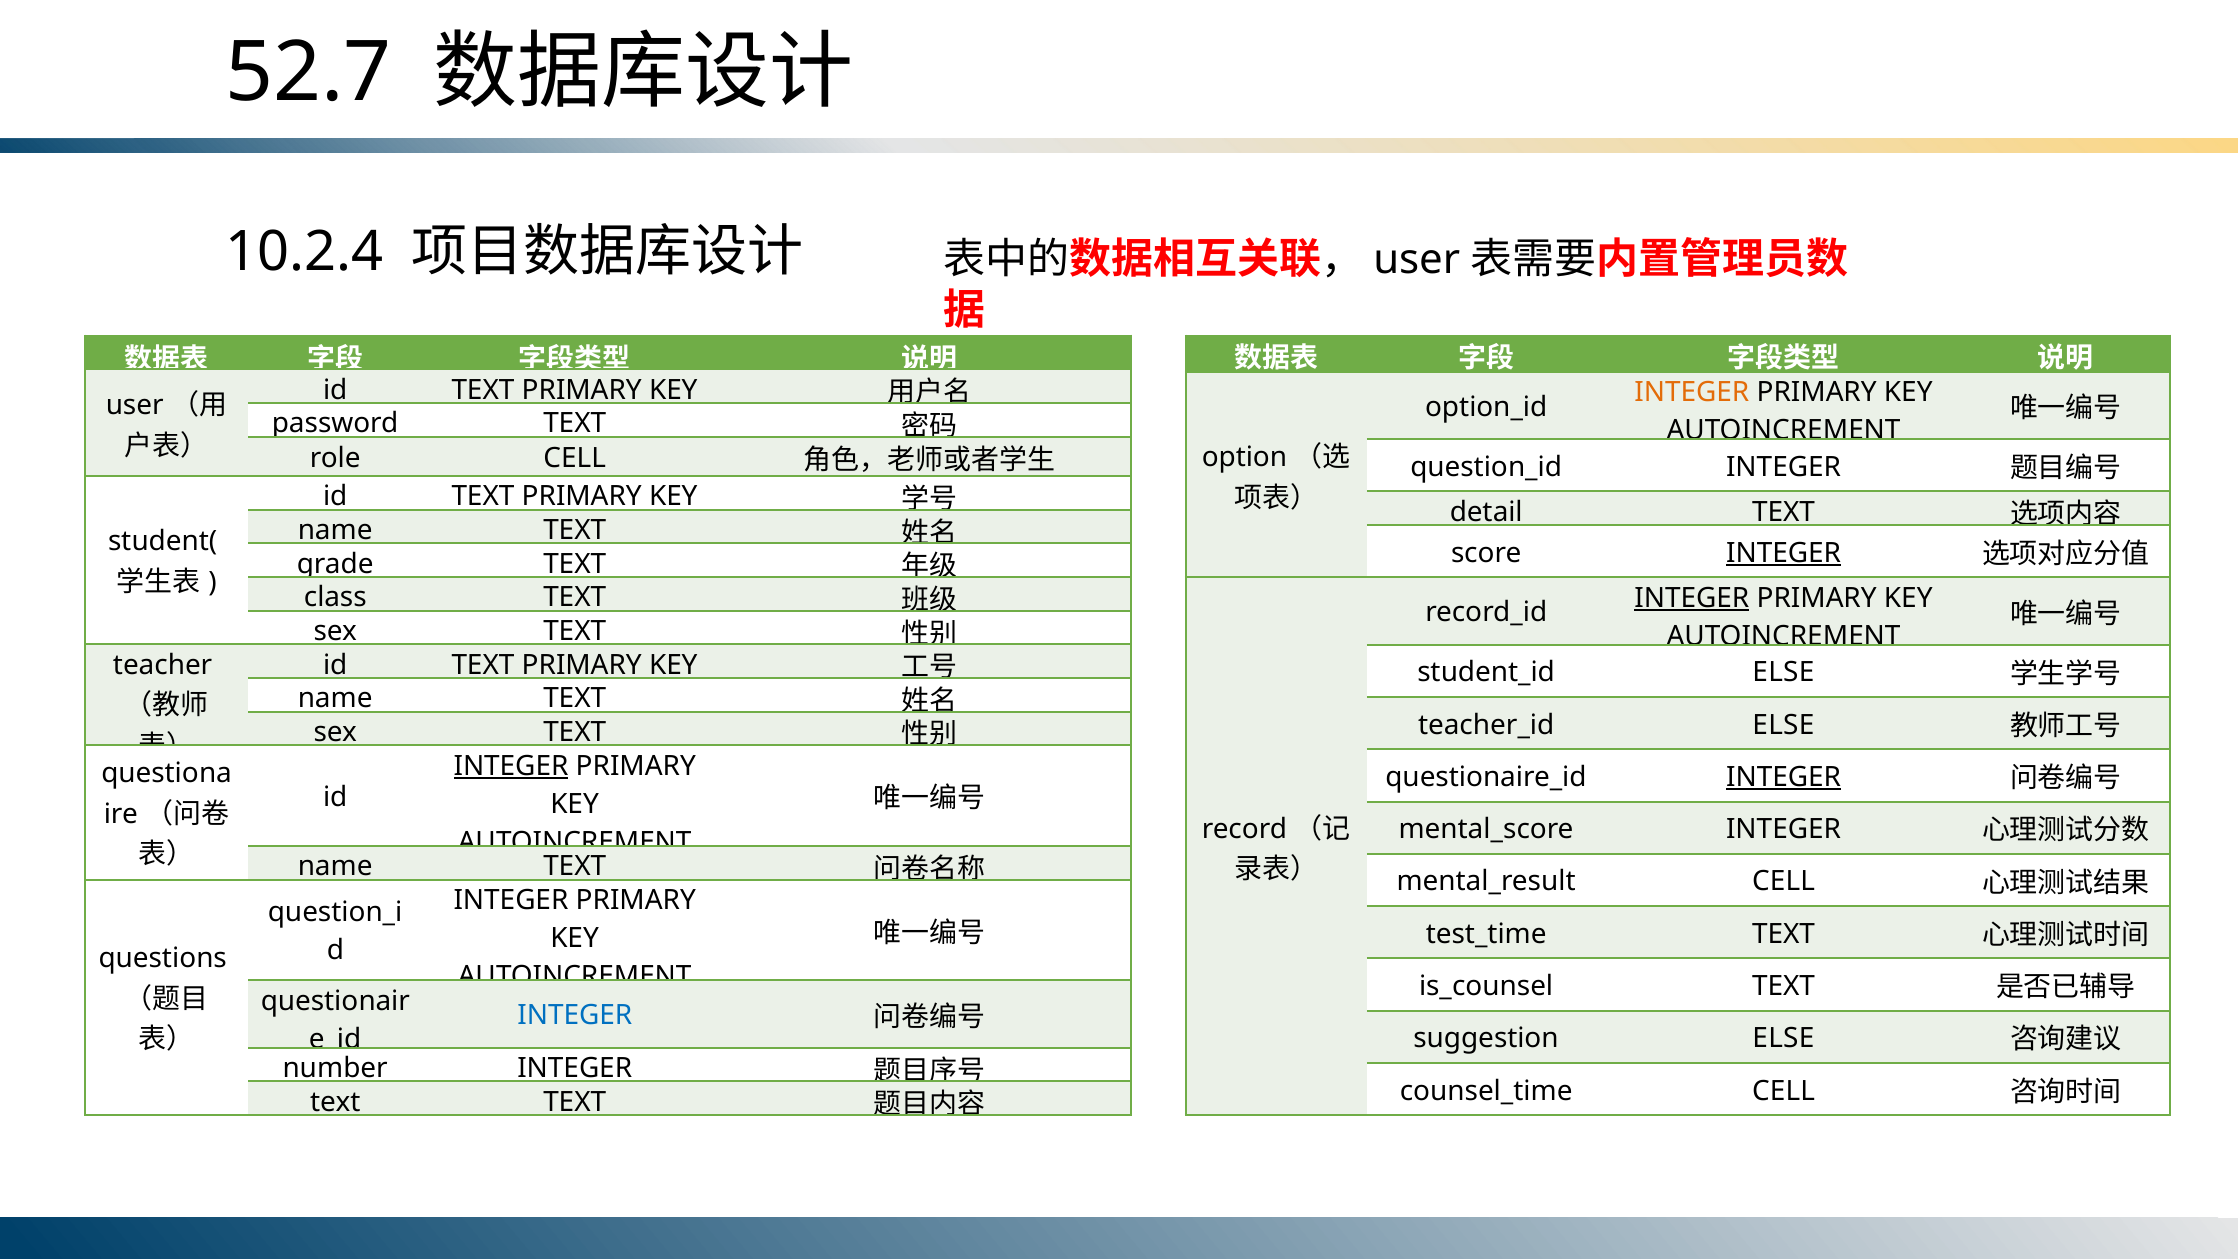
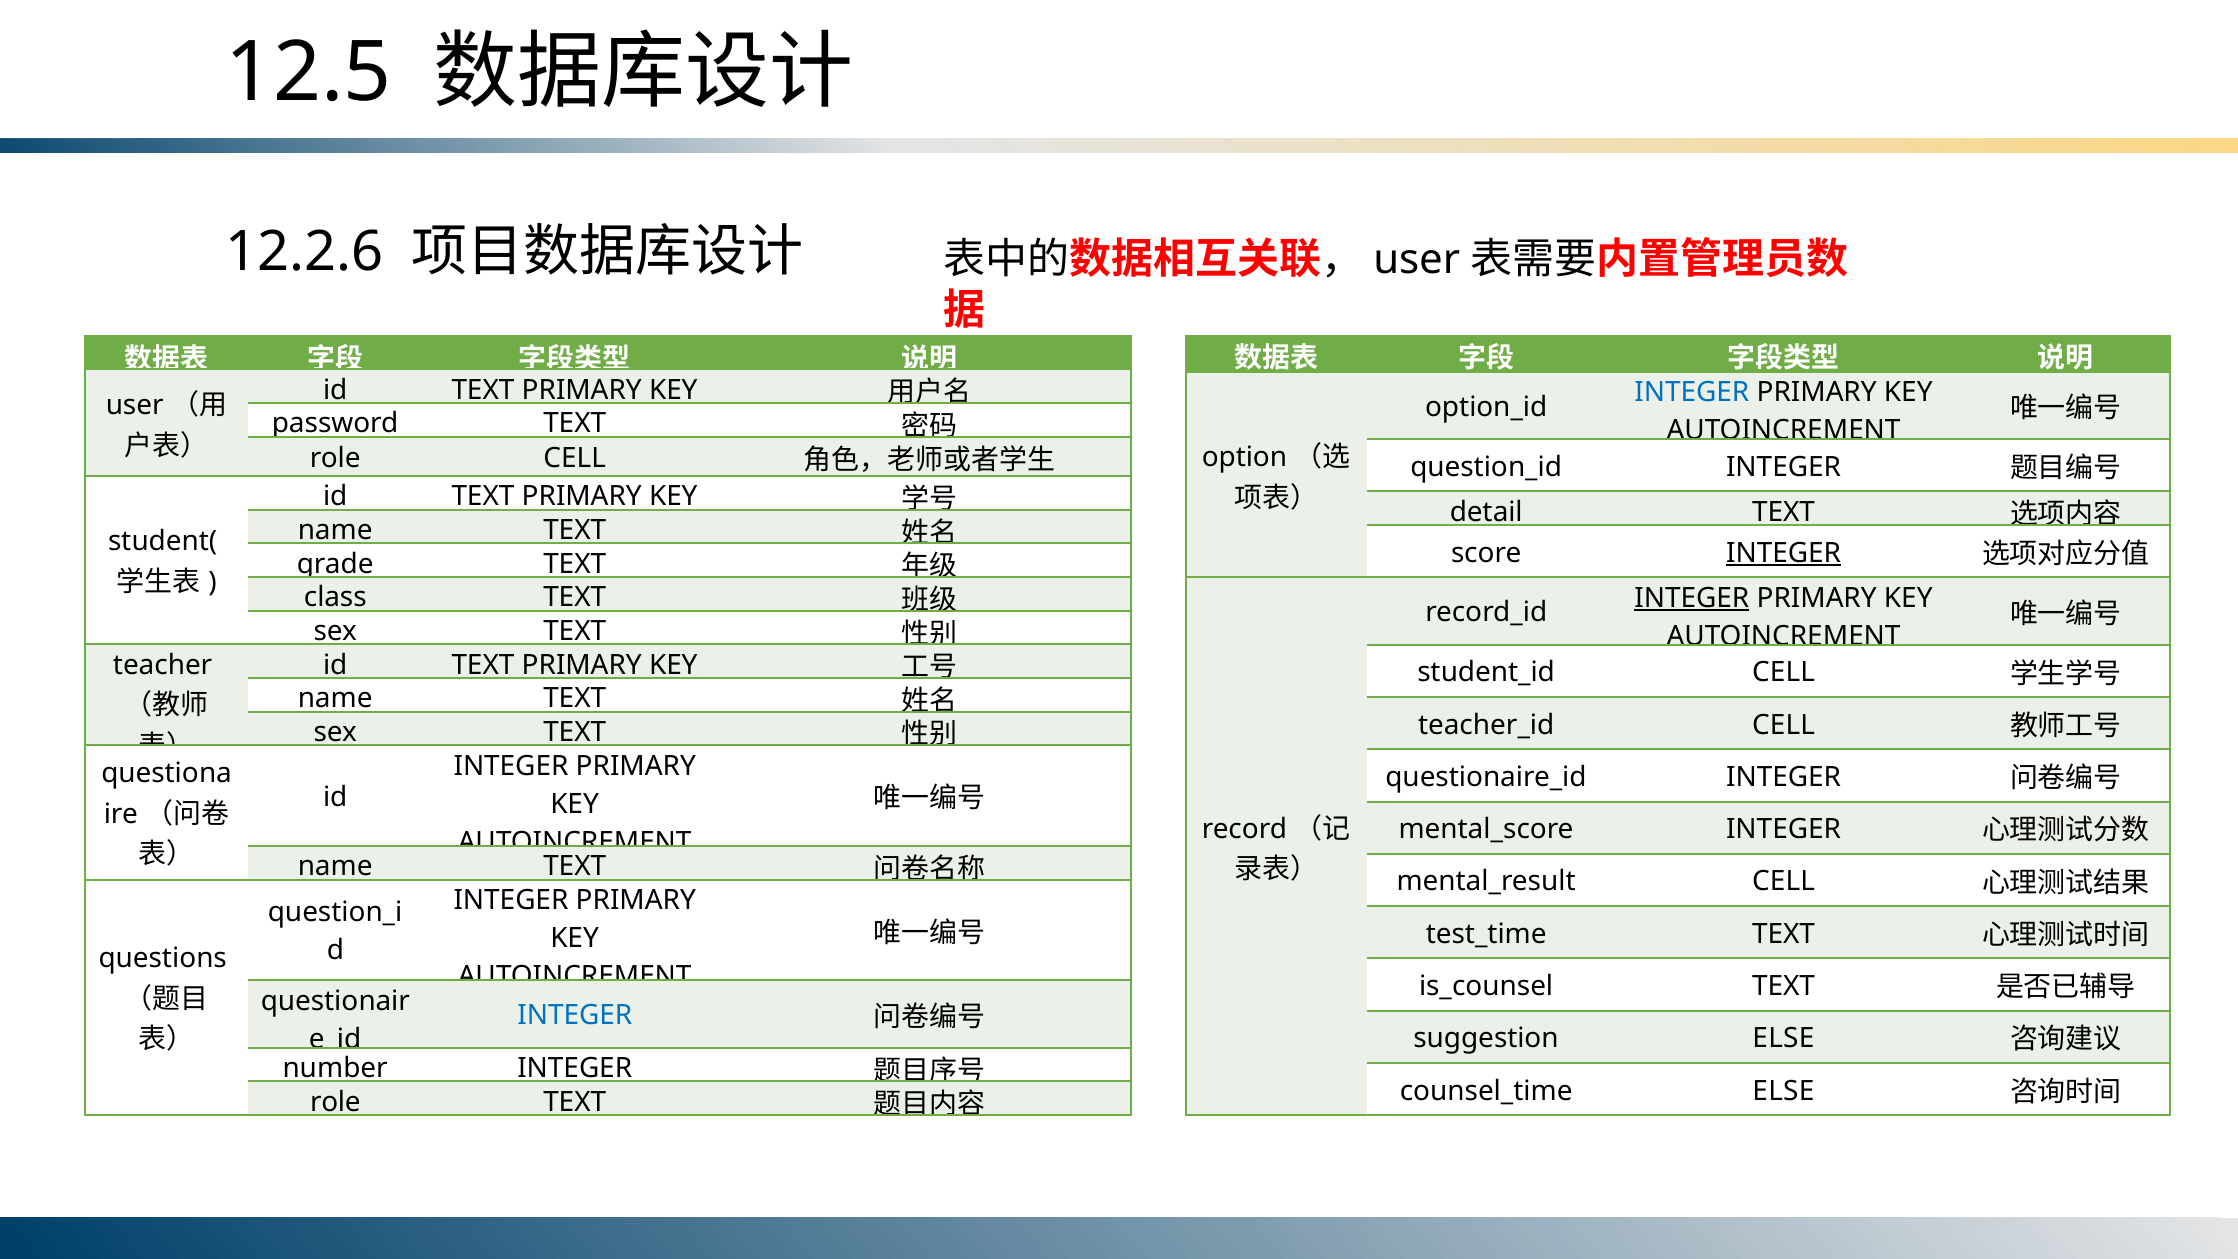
52.7: 52.7 -> 12.5
10.2.4: 10.2.4 -> 12.2.6
INTEGER at (1692, 392) colour: orange -> blue
ELSE at (1783, 672): ELSE -> CELL
ELSE at (1783, 725): ELSE -> CELL
INTEGER at (511, 766) underline: present -> none
INTEGER at (1784, 777) underline: present -> none
CELL at (1784, 1091): CELL -> ELSE
text at (335, 1102): text -> role
